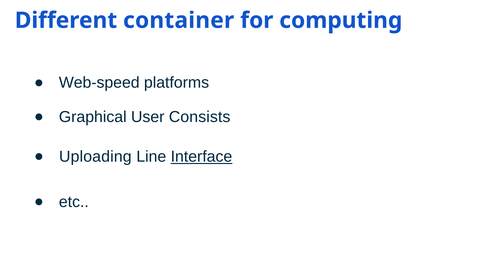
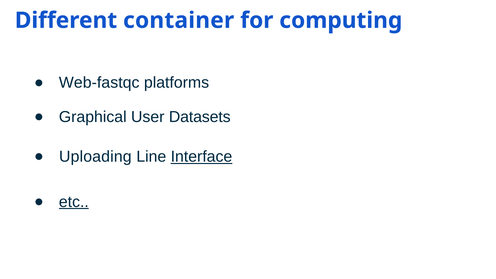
Web-speed: Web-speed -> Web-fastqc
Consists: Consists -> Datasets
etc underline: none -> present
